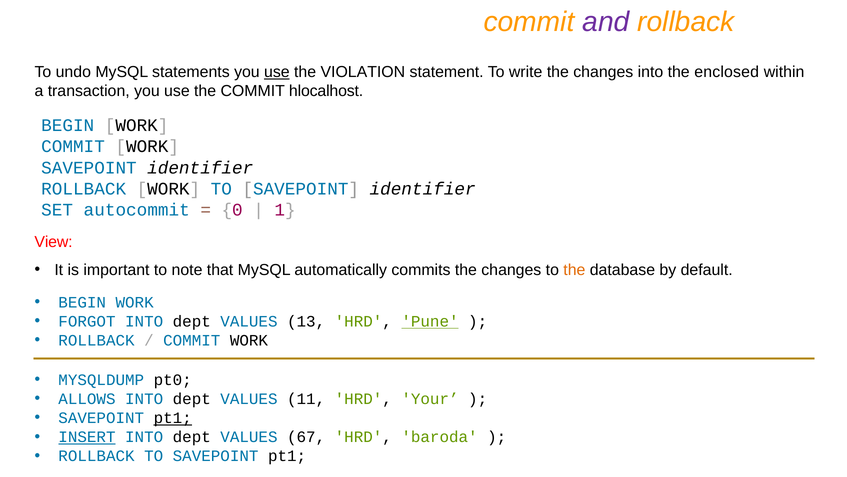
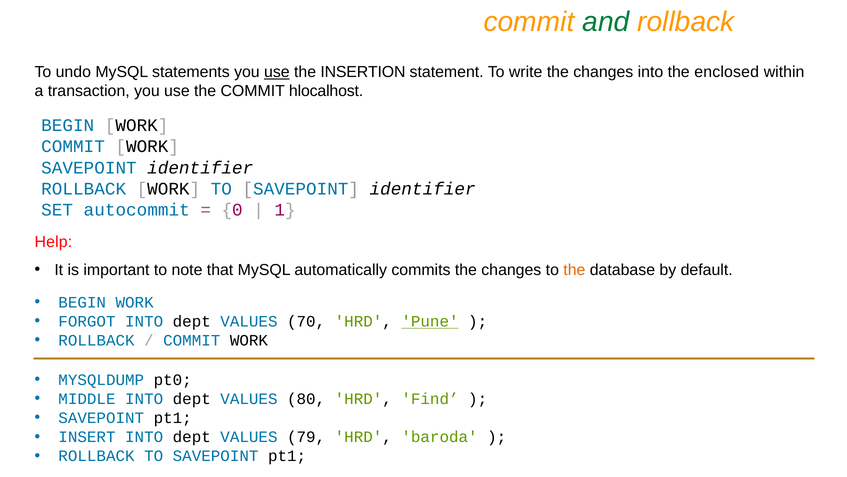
and colour: purple -> green
VIOLATION: VIOLATION -> INSERTION
View: View -> Help
13: 13 -> 70
ALLOWS: ALLOWS -> MIDDLE
11: 11 -> 80
Your: Your -> Find
pt1 at (173, 418) underline: present -> none
INSERT underline: present -> none
67: 67 -> 79
